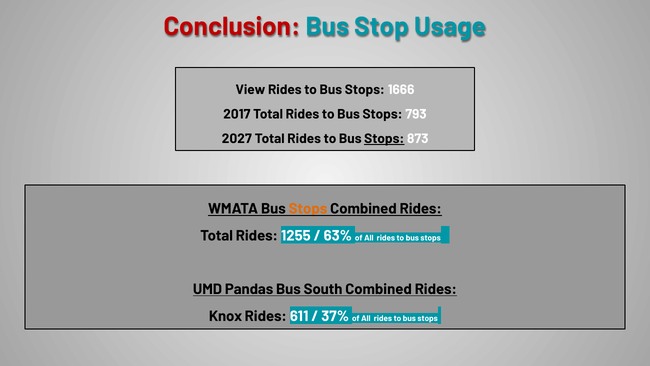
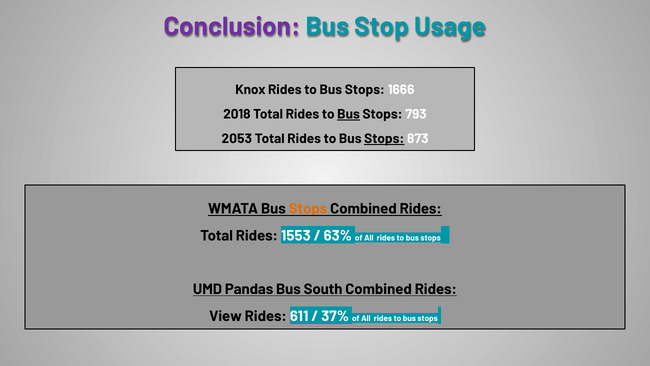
Conclusion colour: red -> purple
View: View -> Knox
2017: 2017 -> 2018
Bus at (349, 114) underline: none -> present
2027: 2027 -> 2053
1255: 1255 -> 1553
Knox: Knox -> View
